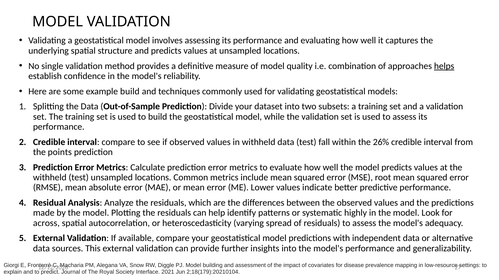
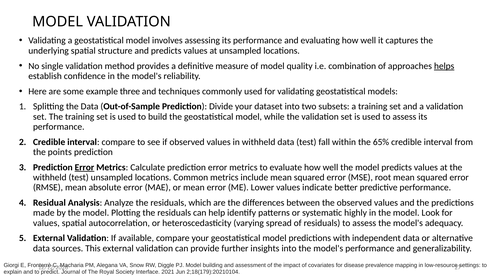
example build: build -> three
26%: 26% -> 65%
Error at (84, 168) underline: none -> present
across at (46, 223): across -> values
